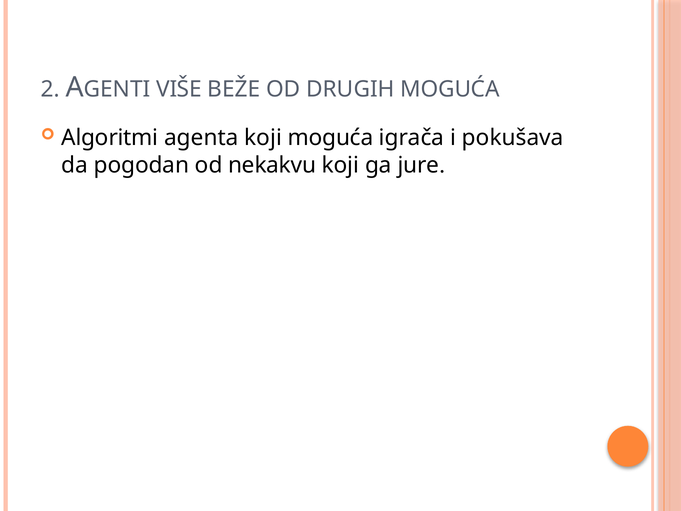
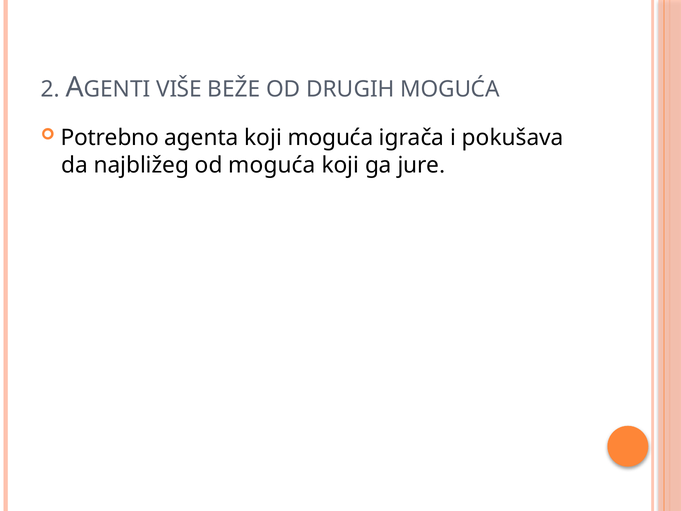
Algoritmi: Algoritmi -> Potrebno
pogodan: pogodan -> najbližeg
od nekakvu: nekakvu -> moguća
